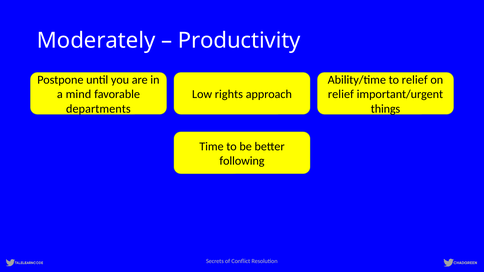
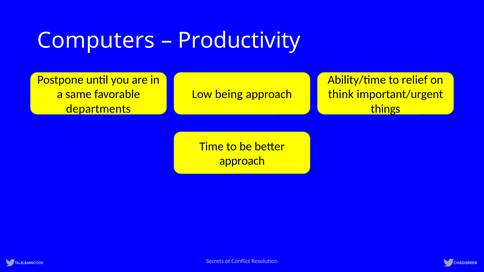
Moderately: Moderately -> Computers
mind: mind -> same
rights: rights -> being
relief at (341, 94): relief -> think
following at (242, 161): following -> approach
